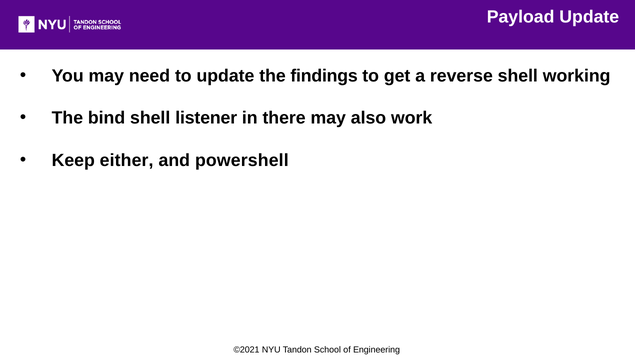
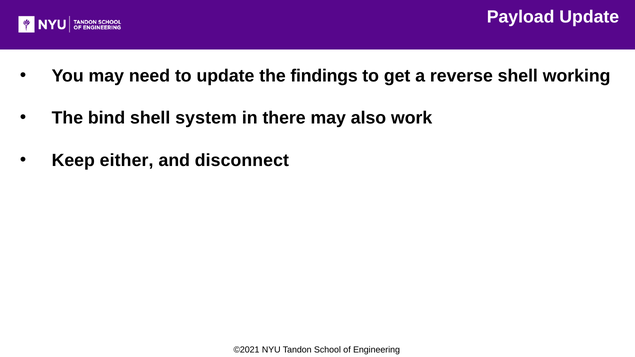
listener: listener -> system
powershell: powershell -> disconnect
